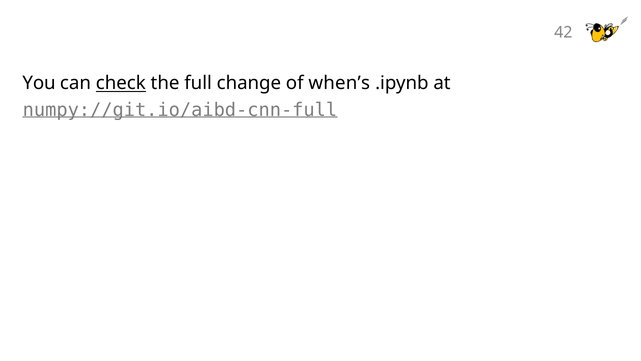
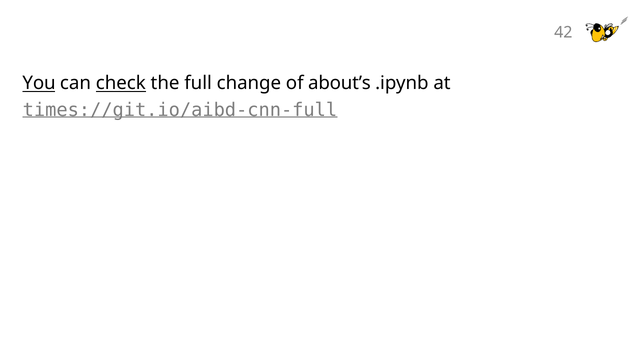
You underline: none -> present
when’s: when’s -> about’s
numpy://git.io/aibd-cnn-full: numpy://git.io/aibd-cnn-full -> times://git.io/aibd-cnn-full
